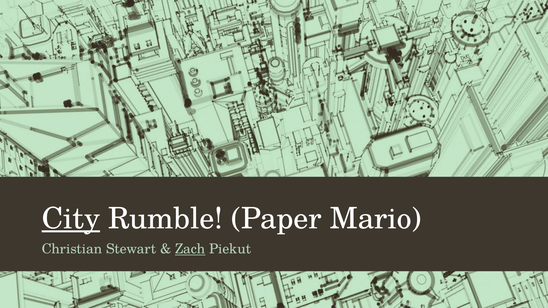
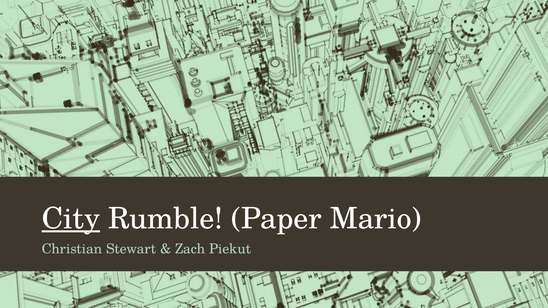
Zach underline: present -> none
